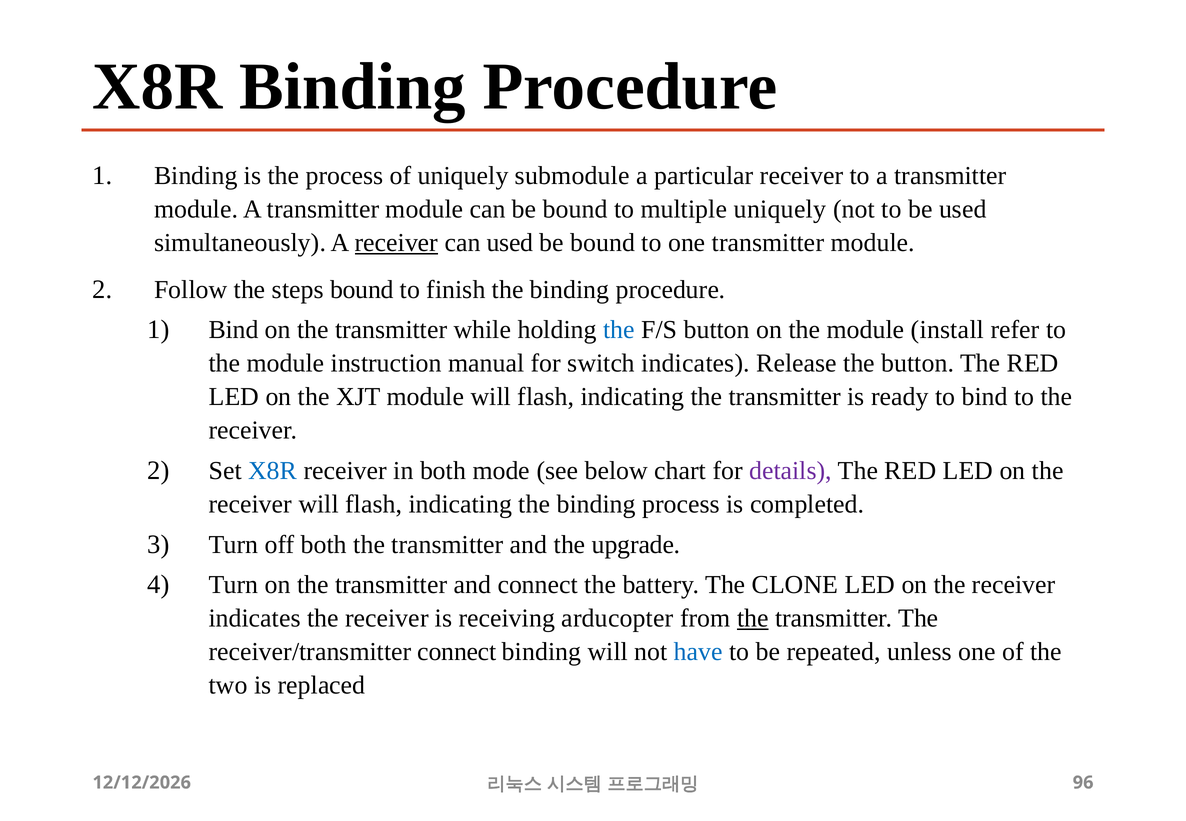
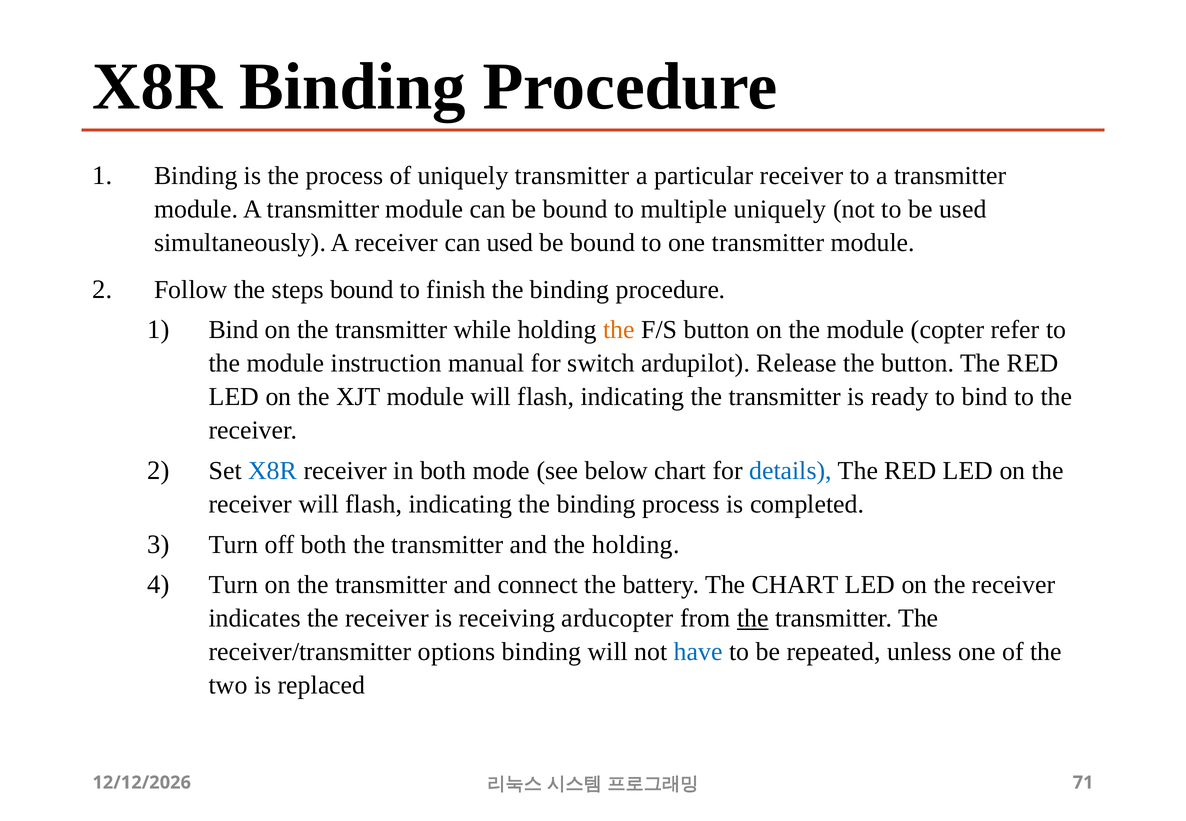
uniquely submodule: submodule -> transmitter
receiver at (396, 243) underline: present -> none
the at (619, 330) colour: blue -> orange
install: install -> copter
switch indicates: indicates -> ardupilot
details colour: purple -> blue
the upgrade: upgrade -> holding
The CLONE: CLONE -> CHART
receiver/transmitter connect: connect -> options
96: 96 -> 71
